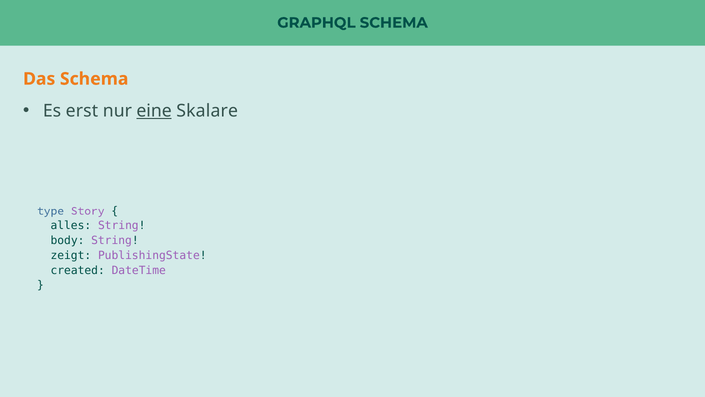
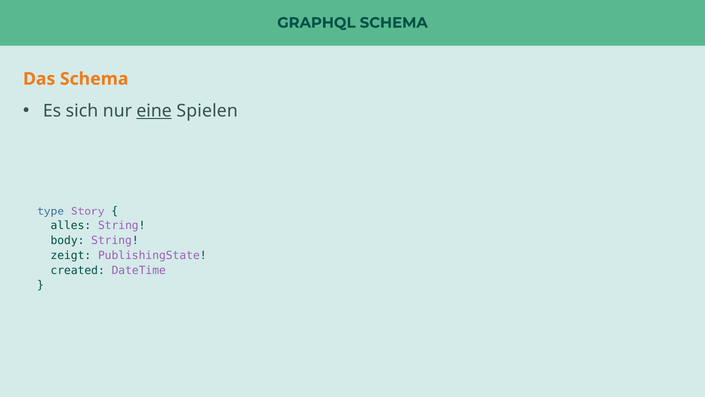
erst: erst -> sich
Skalare: Skalare -> Spielen
